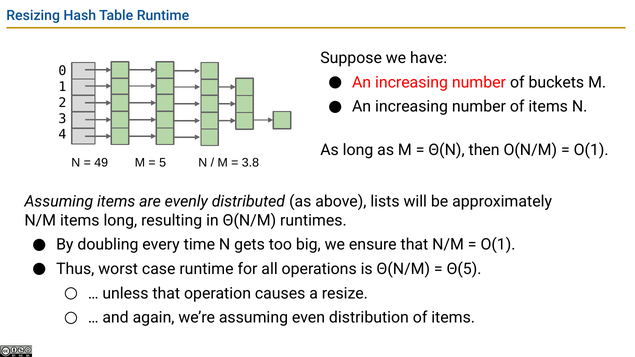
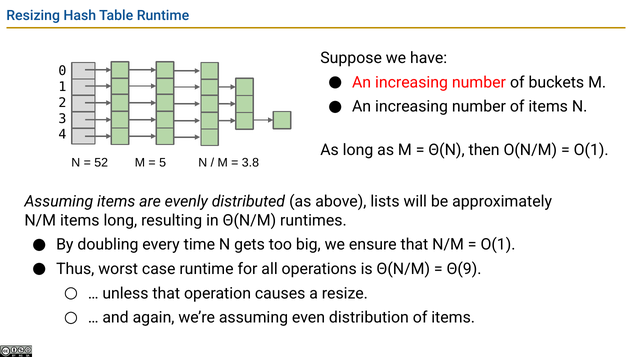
49: 49 -> 52
Θ(5: Θ(5 -> Θ(9
